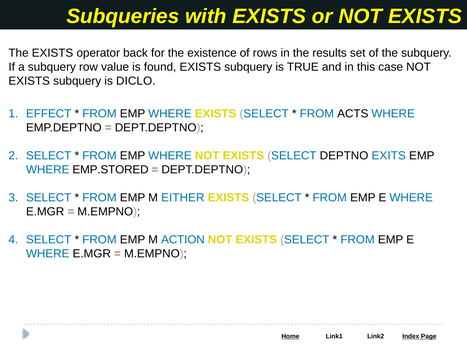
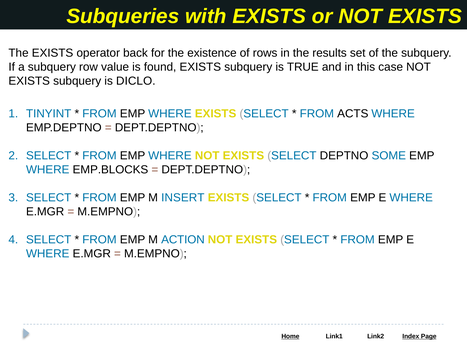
EFFECT: EFFECT -> TINYINT
EXITS: EXITS -> SOME
EMP.STORED: EMP.STORED -> EMP.BLOCKS
EITHER: EITHER -> INSERT
